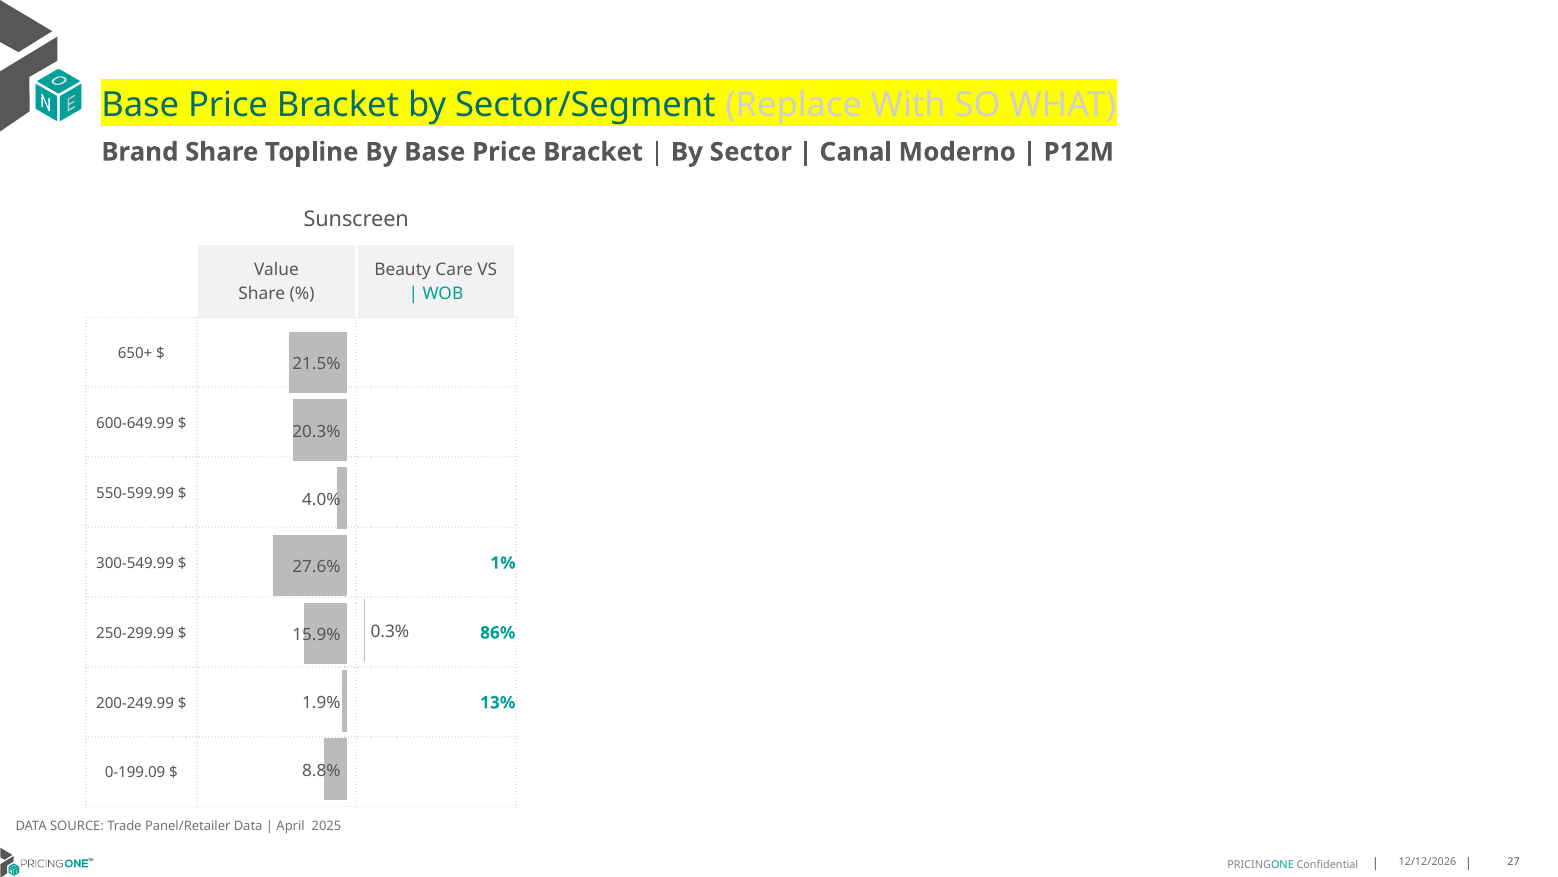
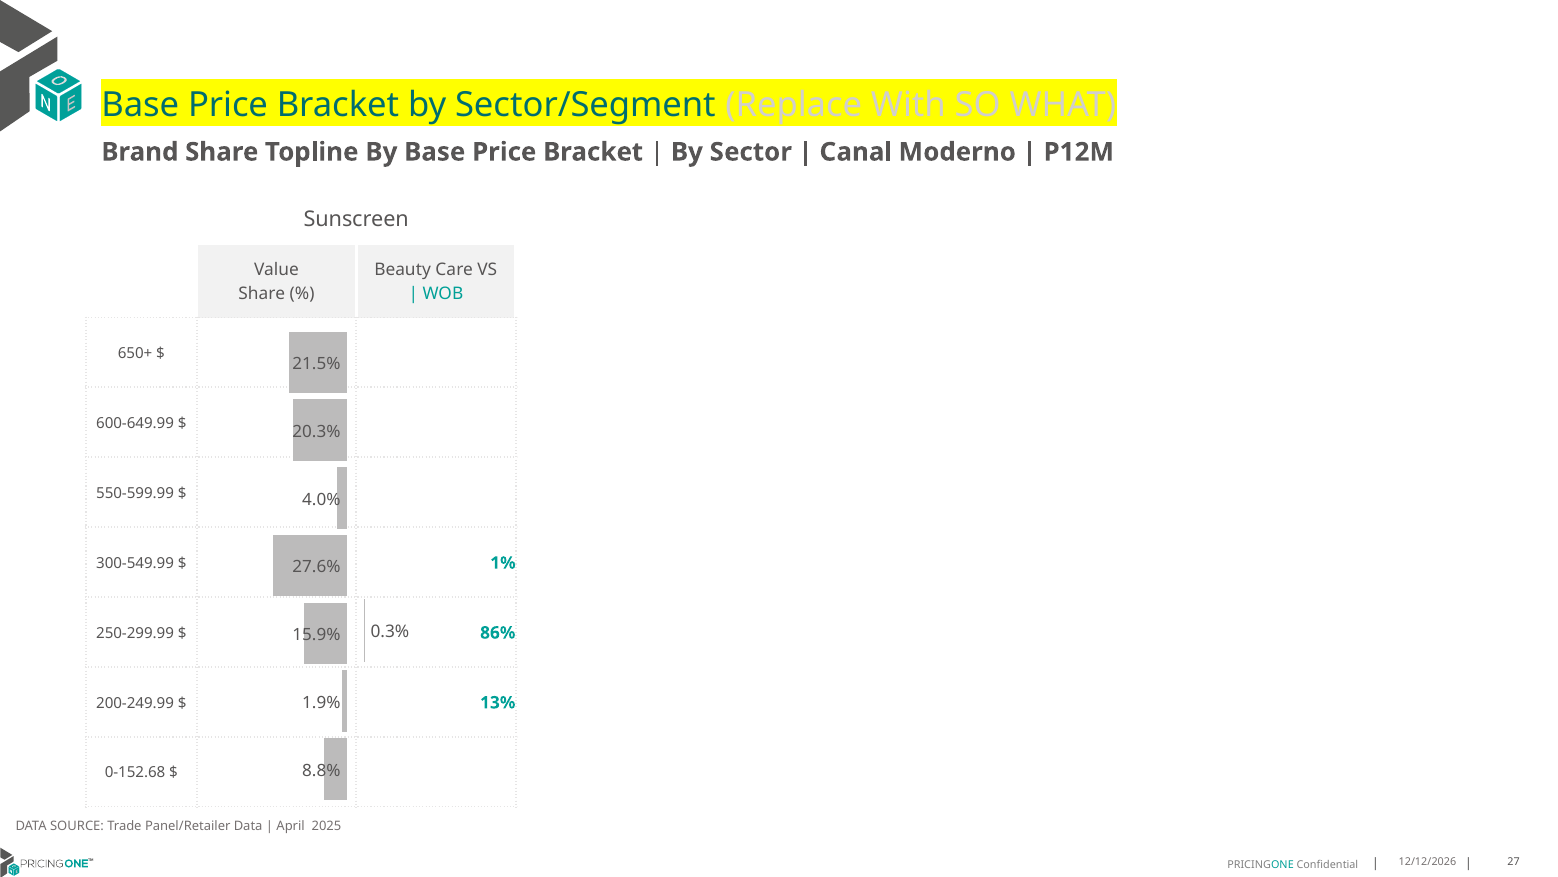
0-199.09: 0-199.09 -> 0-152.68
